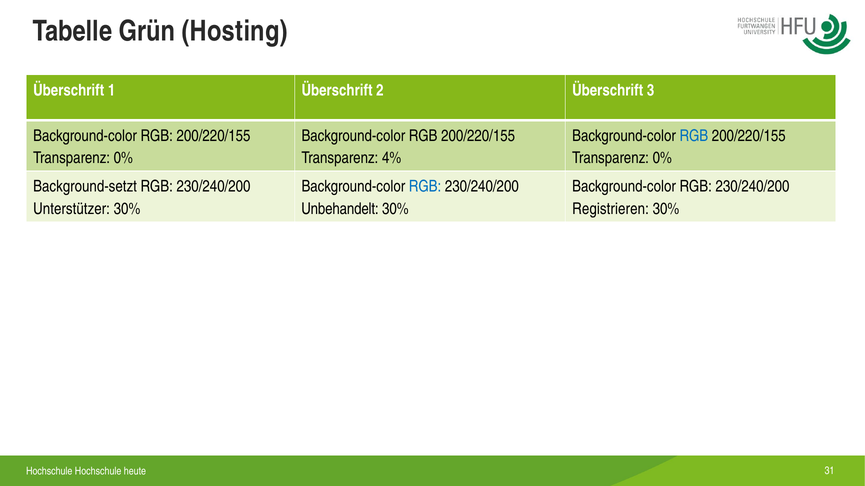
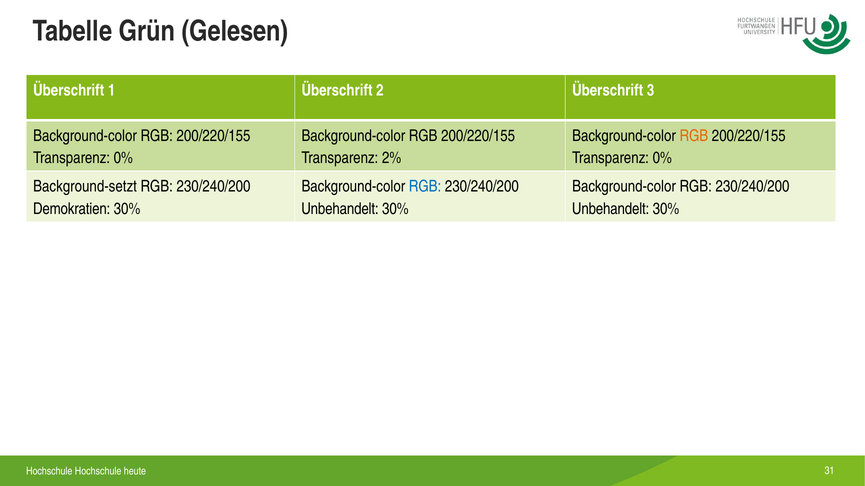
Hosting: Hosting -> Gelesen
RGB at (694, 136) colour: blue -> orange
4%: 4% -> 2%
Unterstützer: Unterstützer -> Demokratien
Registrieren at (610, 209): Registrieren -> Unbehandelt
